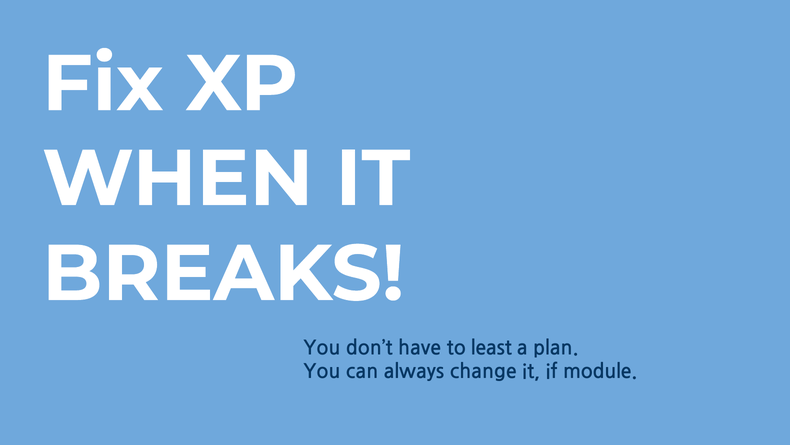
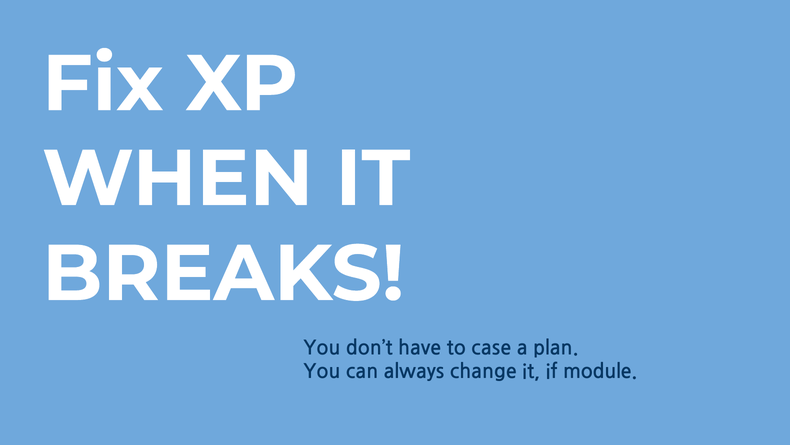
least: least -> case
